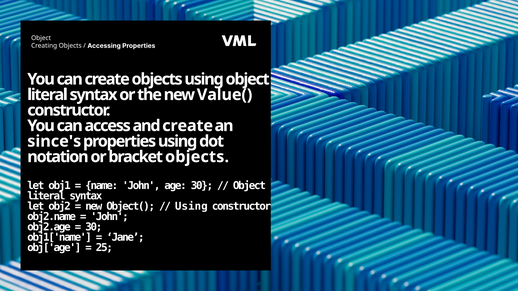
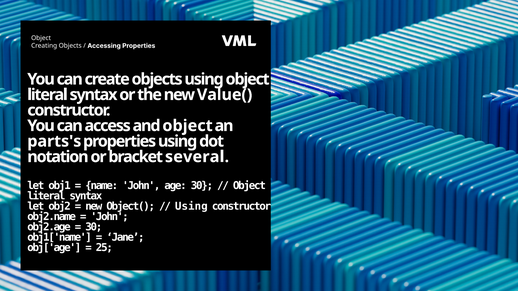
and create: create -> object
since's: since's -> parts's
bracket objects: objects -> several
